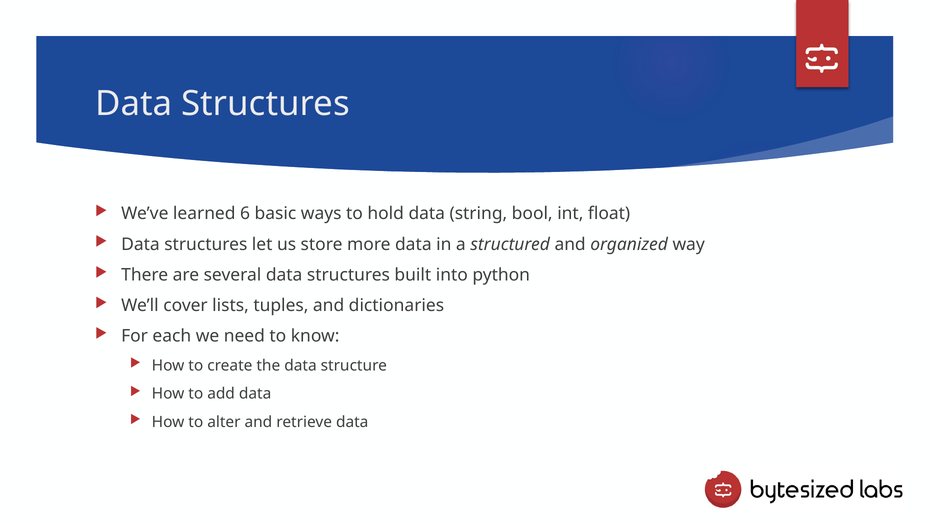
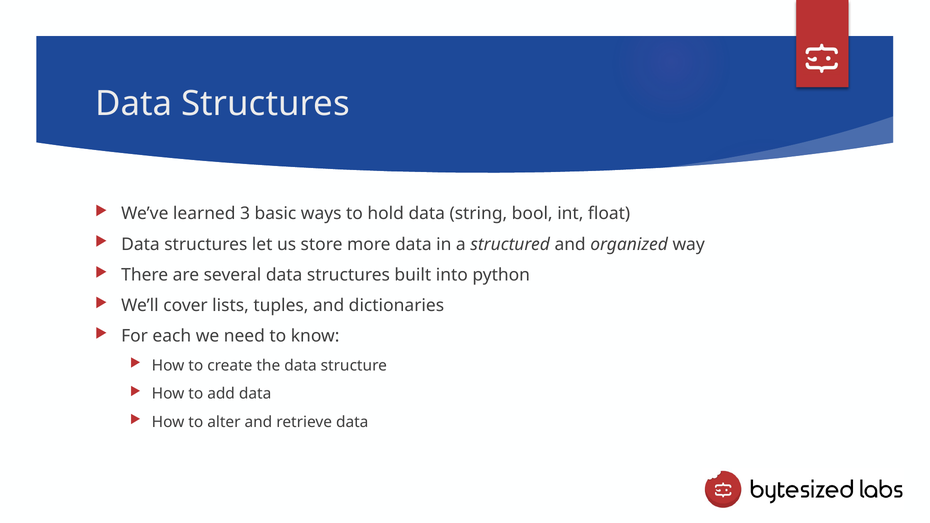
6: 6 -> 3
